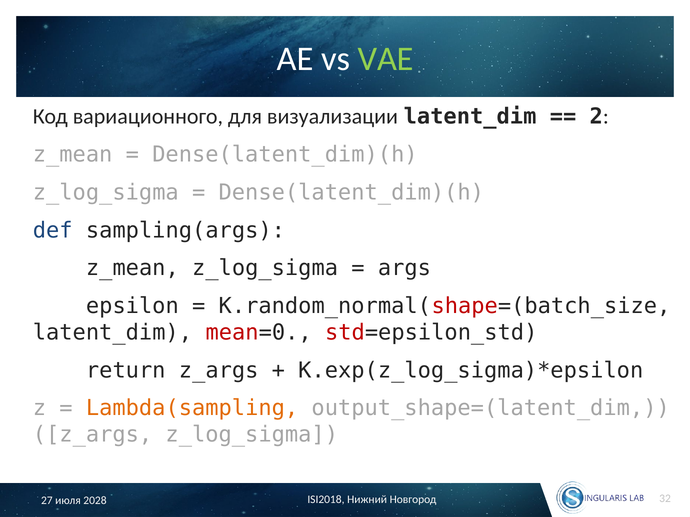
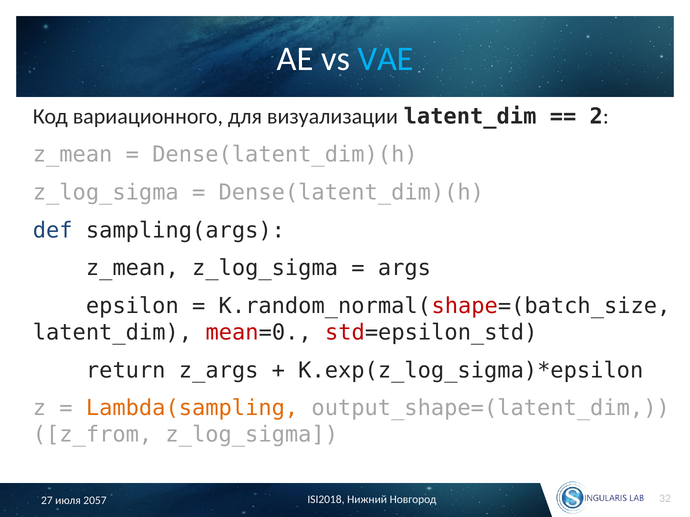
VAE colour: light green -> light blue
z_args at (93, 435): z_args -> z_from
2028: 2028 -> 2057
